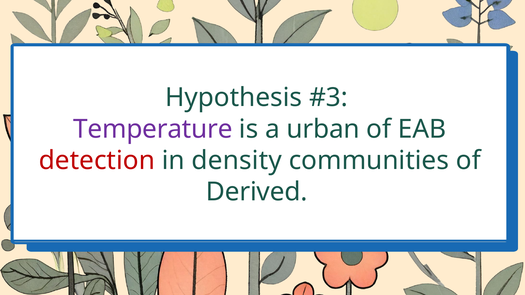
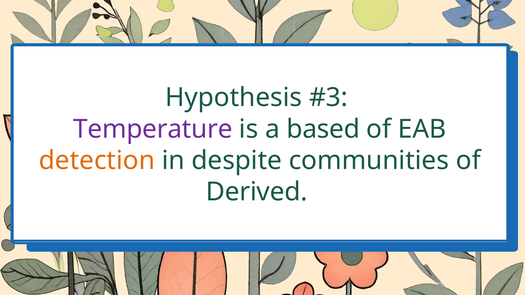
urban: urban -> based
detection colour: red -> orange
density: density -> despite
